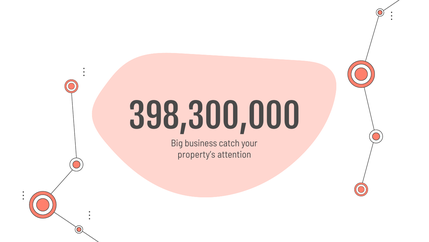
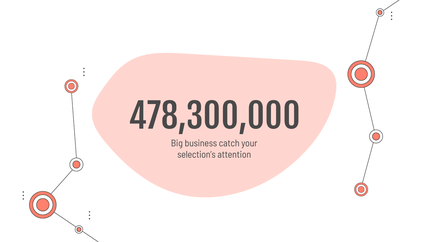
398,300,000: 398,300,000 -> 478,300,000
property’s: property’s -> selection’s
